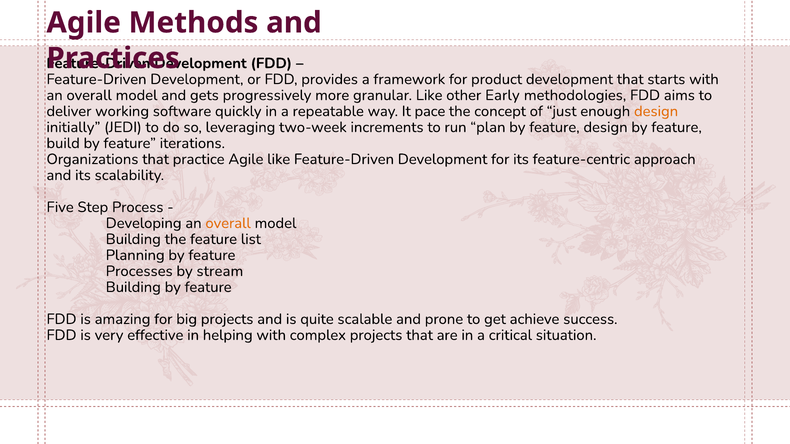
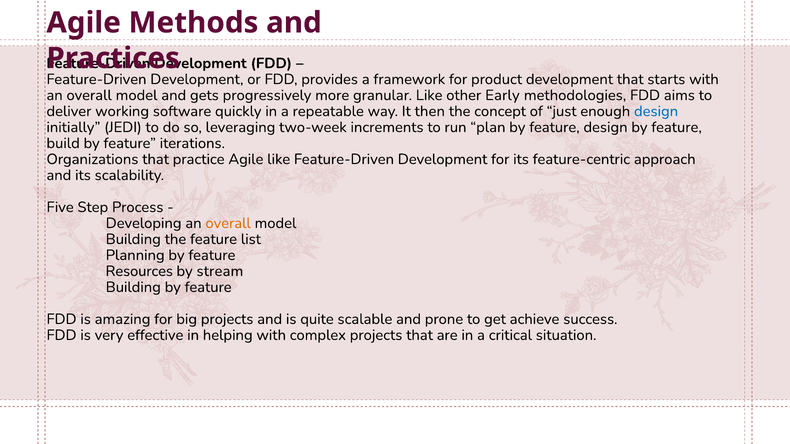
pace: pace -> then
design at (656, 111) colour: orange -> blue
Processes: Processes -> Resources
